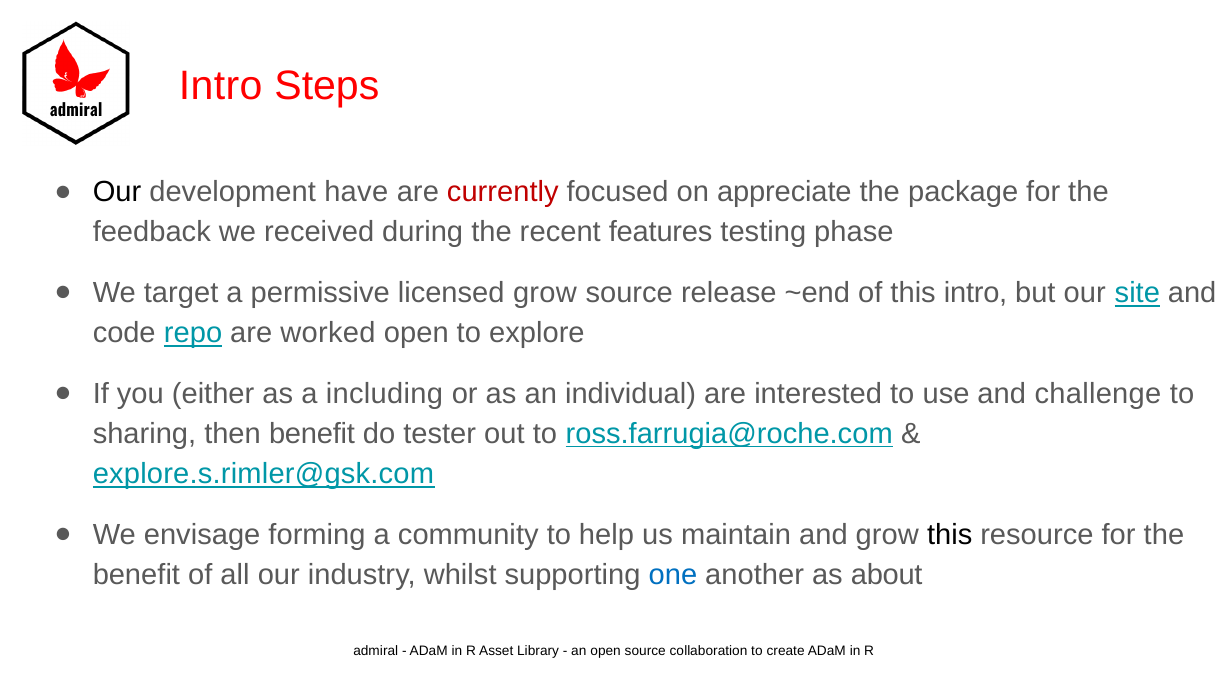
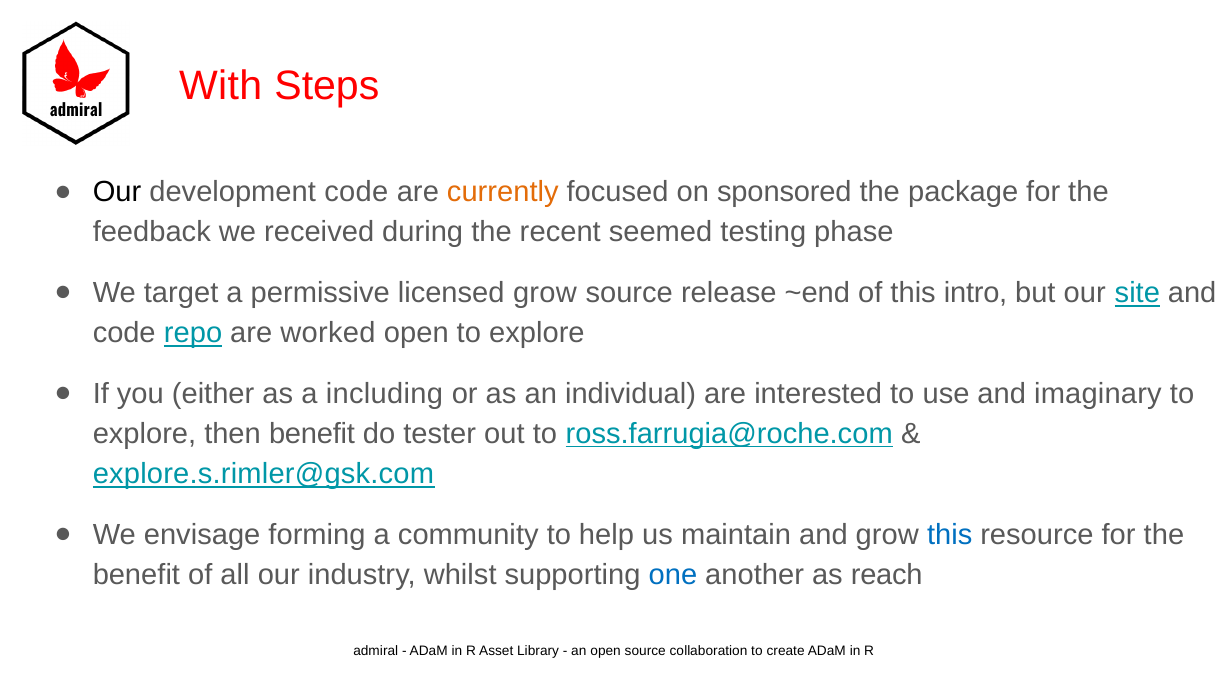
Intro at (221, 86): Intro -> With
development have: have -> code
currently colour: red -> orange
appreciate: appreciate -> sponsored
features: features -> seemed
challenge: challenge -> imaginary
sharing at (144, 434): sharing -> explore
this at (950, 534) colour: black -> blue
about: about -> reach
